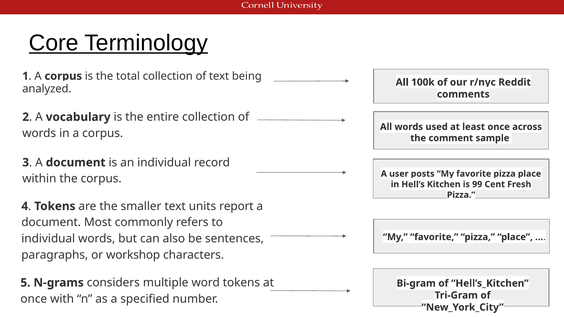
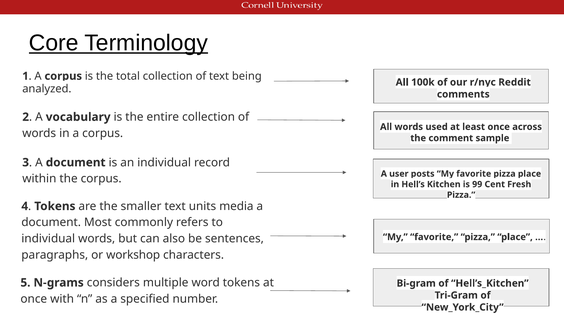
report: report -> media
